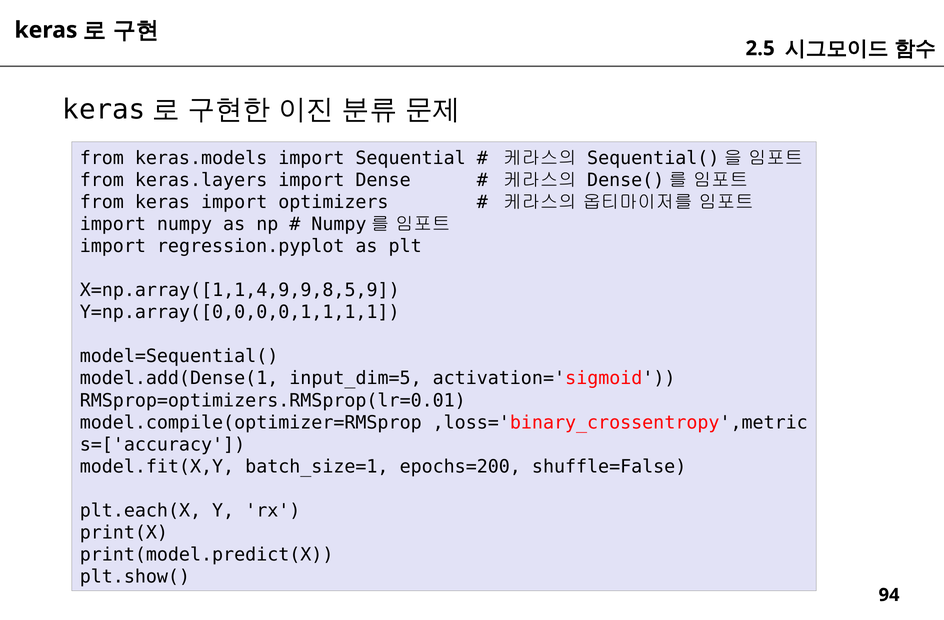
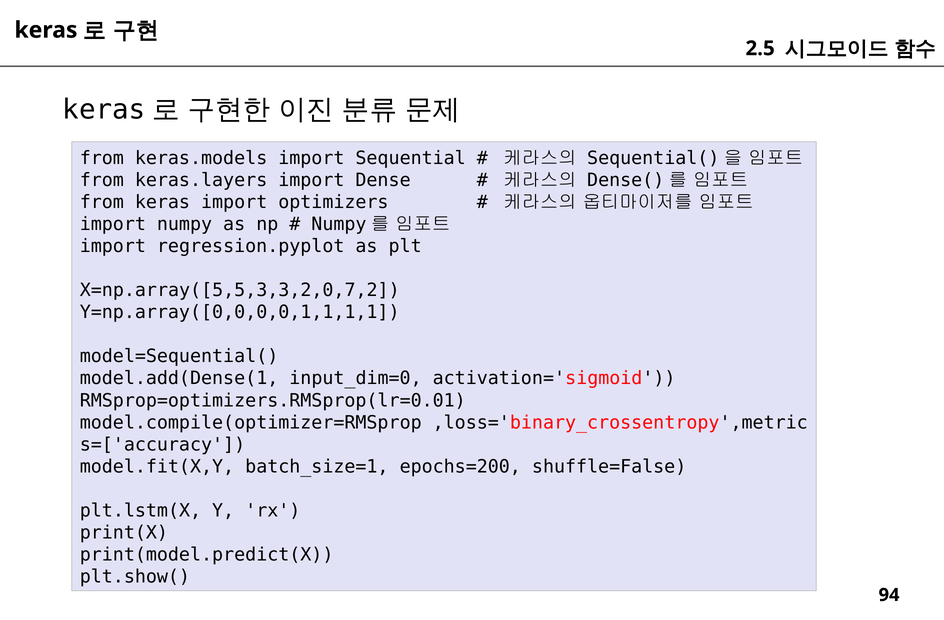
X=np.array([1,1,4,9,9,8,5,9: X=np.array([1,1,4,9,9,8,5,9 -> X=np.array([5,5,3,3,2,0,7,2
input_dim=5: input_dim=5 -> input_dim=0
plt.each(X: plt.each(X -> plt.lstm(X
